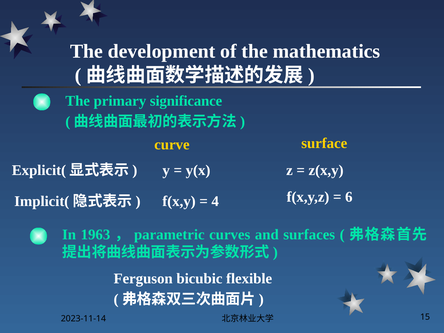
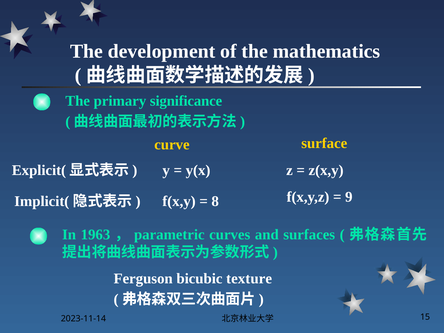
6: 6 -> 9
4: 4 -> 8
flexible: flexible -> texture
